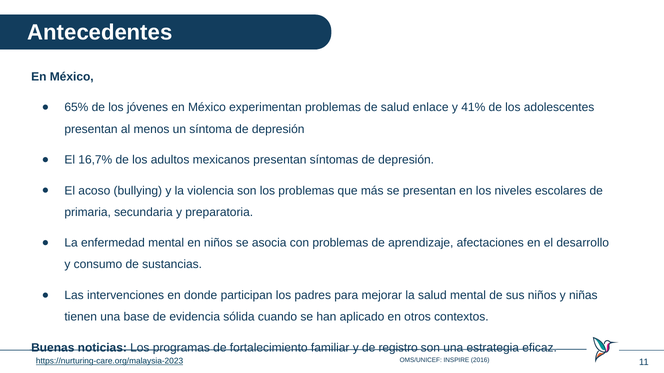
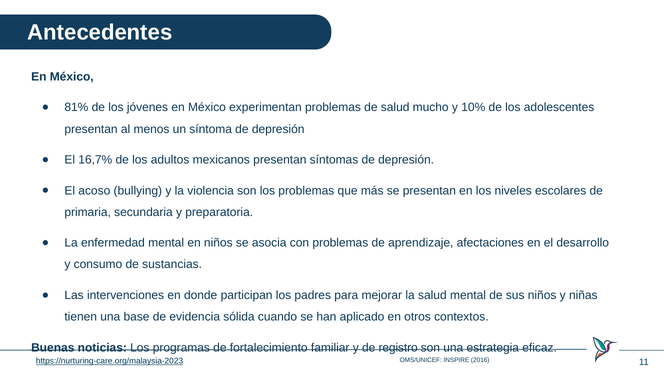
65%: 65% -> 81%
enlace: enlace -> mucho
41%: 41% -> 10%
